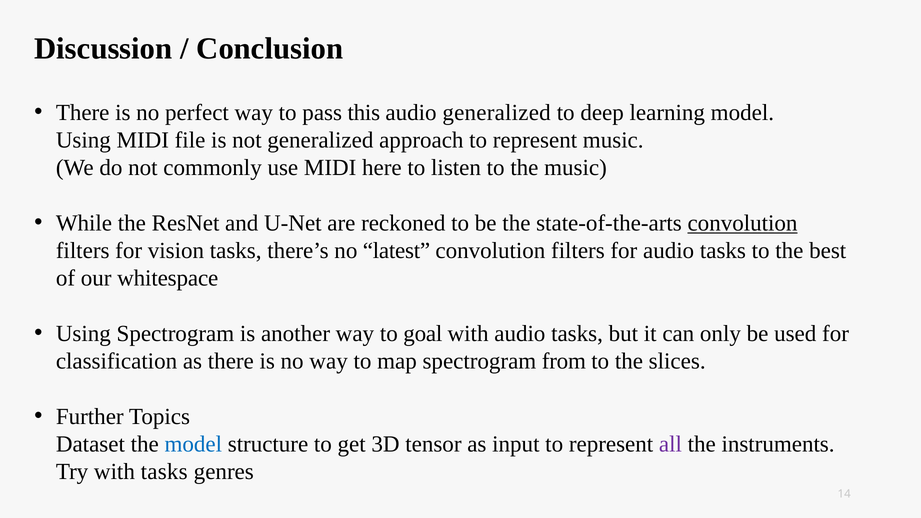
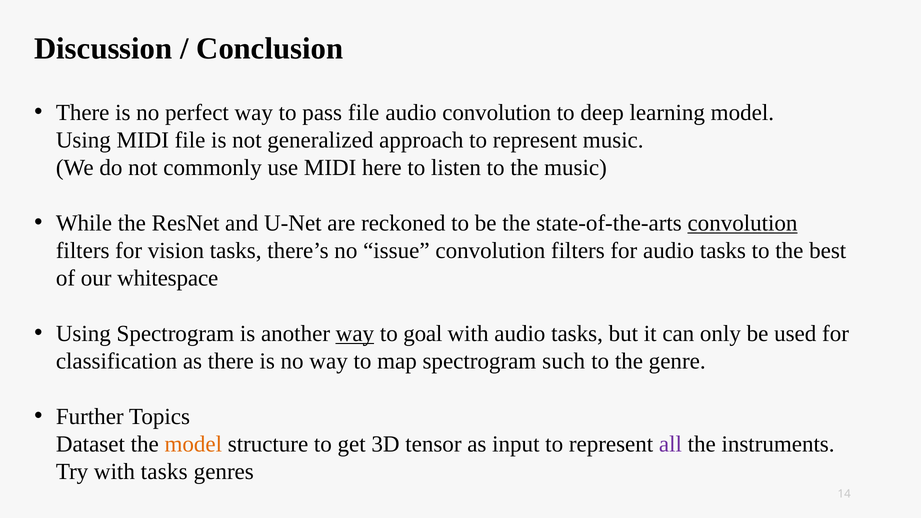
pass this: this -> file
audio generalized: generalized -> convolution
latest: latest -> issue
way at (355, 334) underline: none -> present
from: from -> such
slices: slices -> genre
model at (193, 444) colour: blue -> orange
